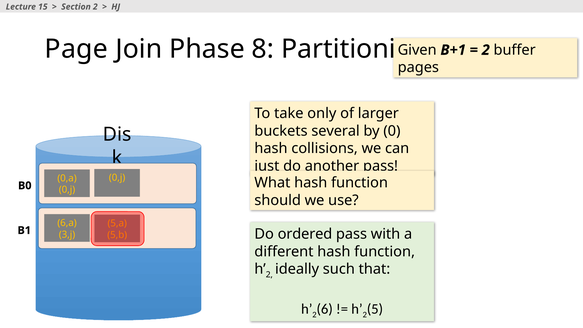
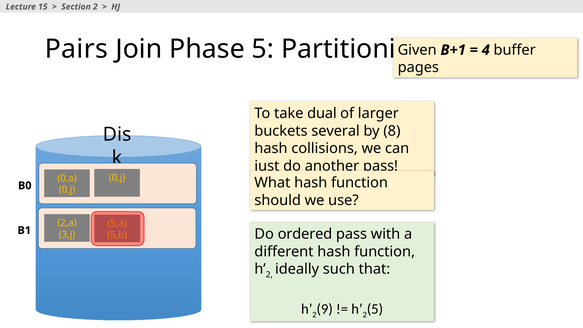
Page: Page -> Pairs
Phase 8: 8 -> 5
2 at (486, 50): 2 -> 4
only: only -> dual
0: 0 -> 8
6,a: 6,a -> 2,a
6: 6 -> 9
